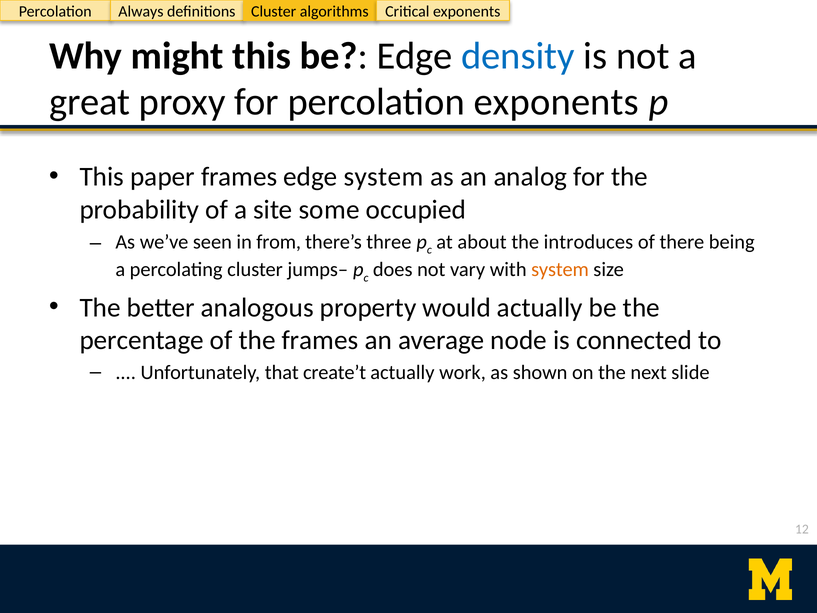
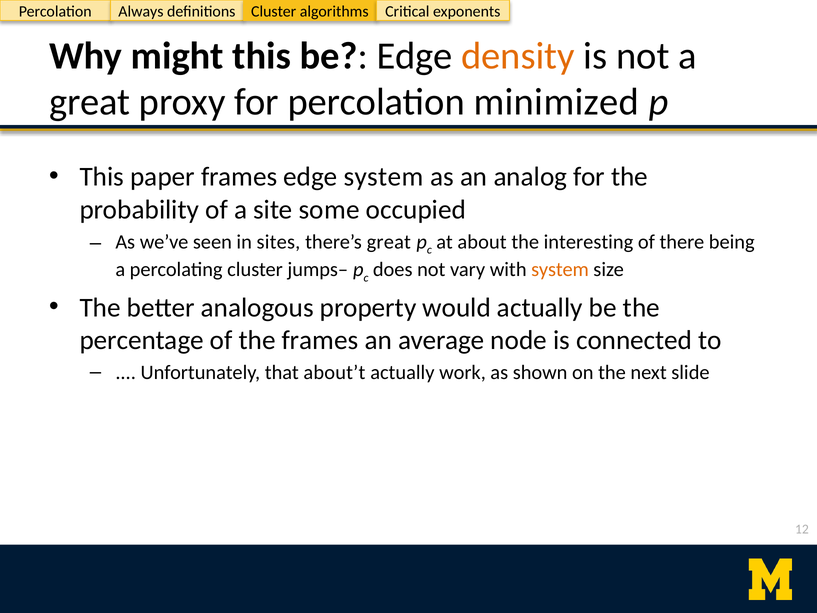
density colour: blue -> orange
percolation exponents: exponents -> minimized
from: from -> sites
there’s three: three -> great
introduces: introduces -> interesting
create’t: create’t -> about’t
